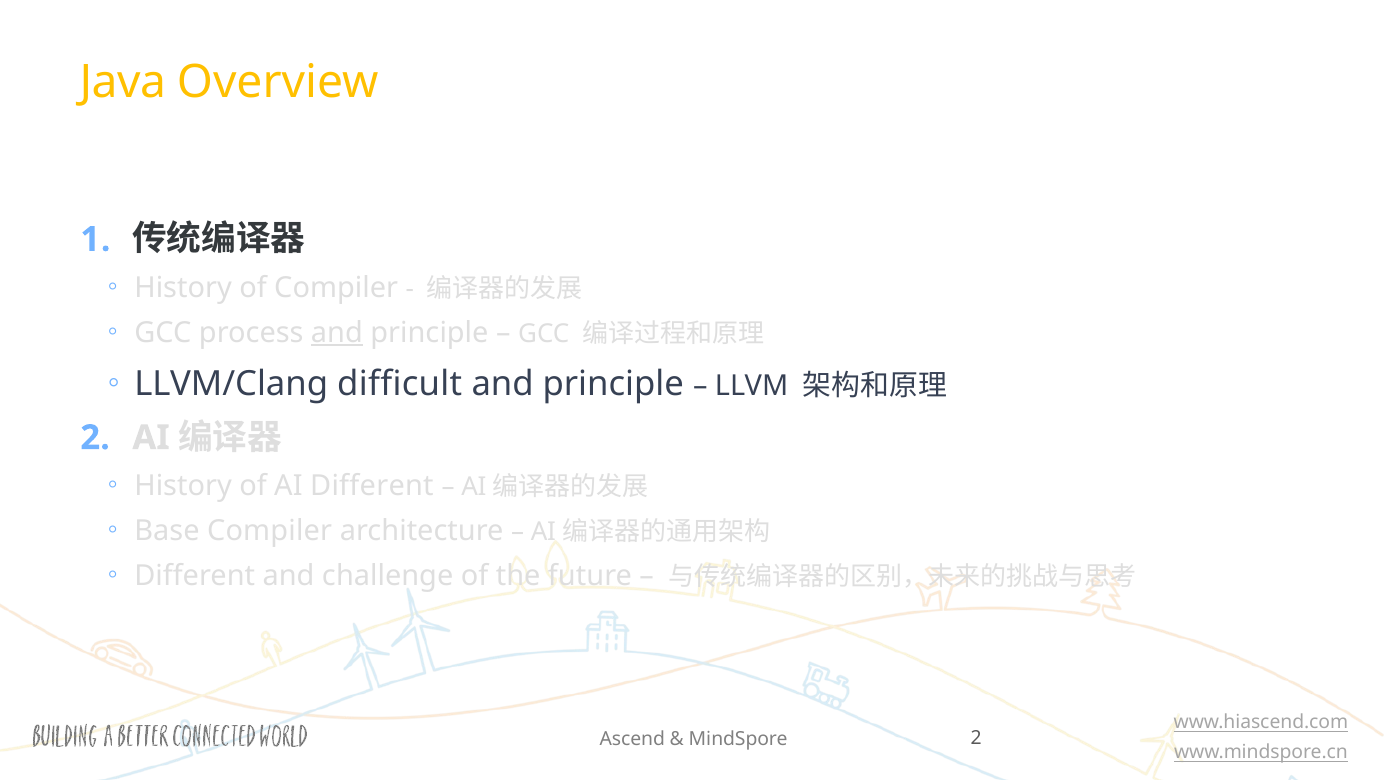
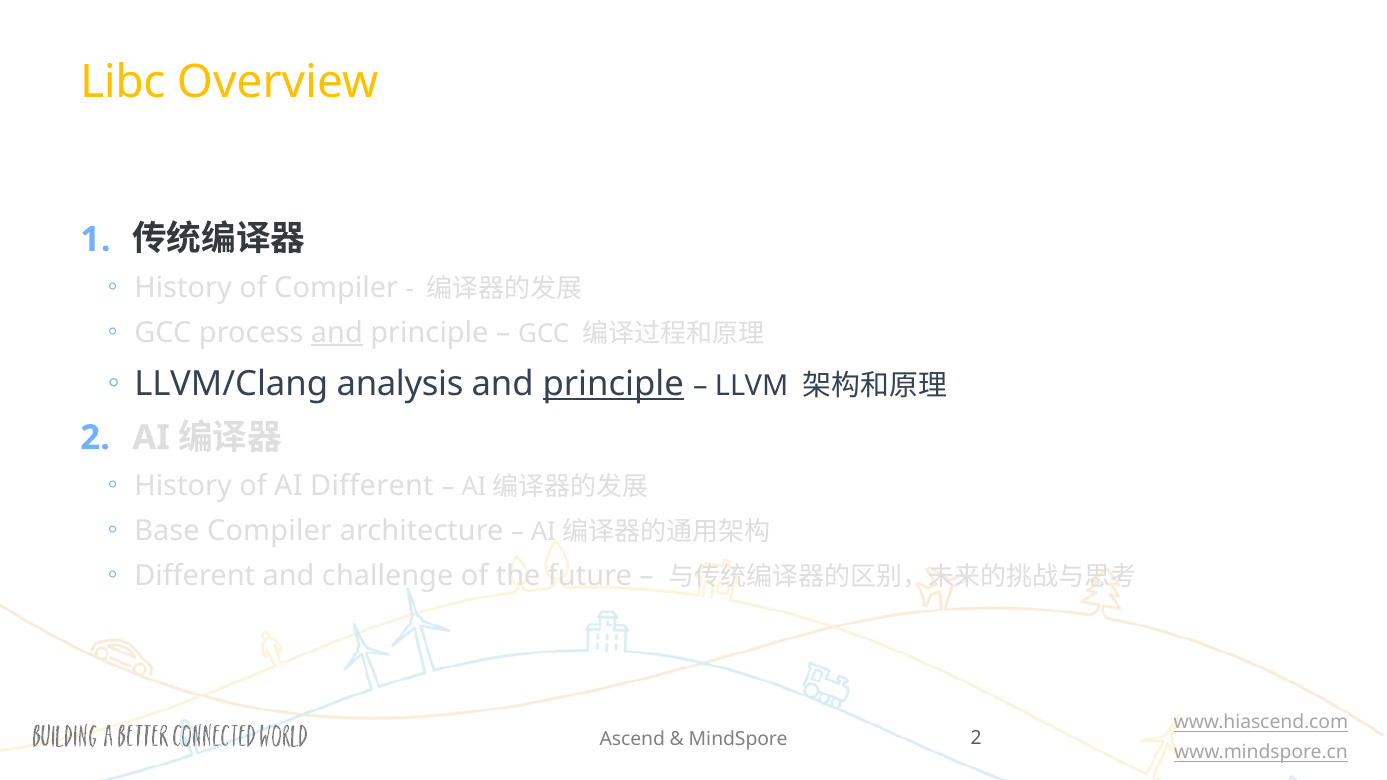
Java: Java -> Libc
difficult: difficult -> analysis
principle at (613, 384) underline: none -> present
